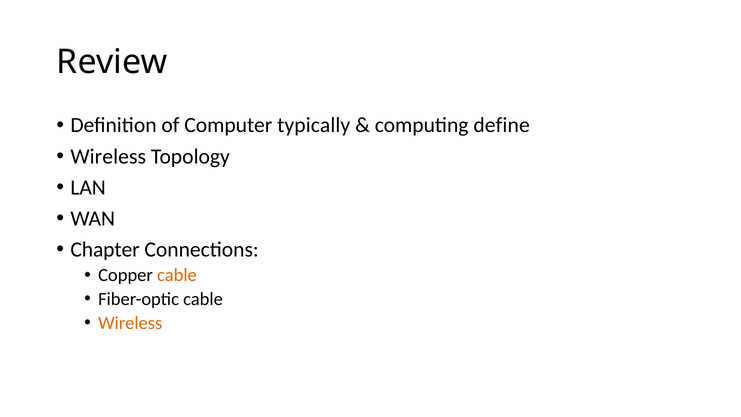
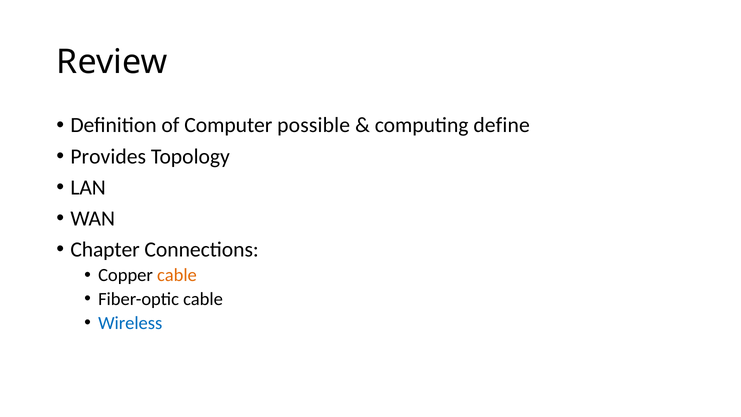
typically: typically -> possible
Wireless at (108, 156): Wireless -> Provides
Wireless at (130, 323) colour: orange -> blue
